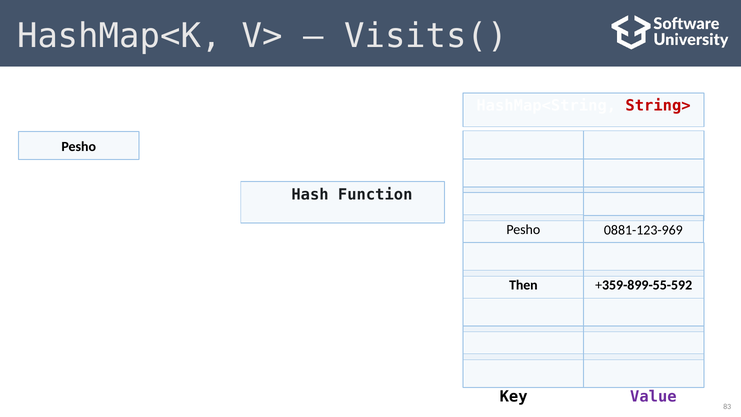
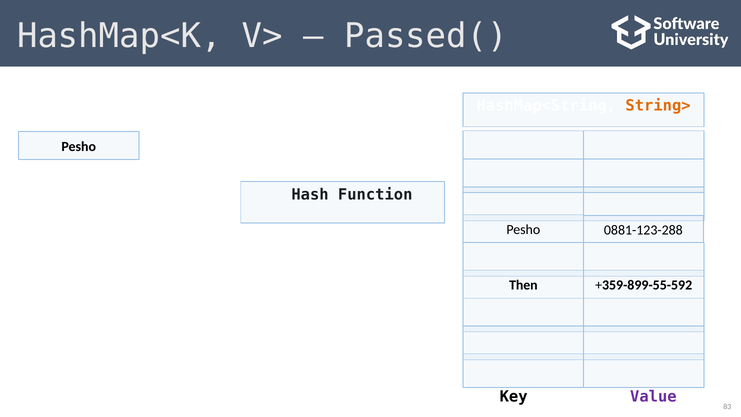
Visits(: Visits( -> Passed(
String> colour: red -> orange
0881-123-969: 0881-123-969 -> 0881-123-288
